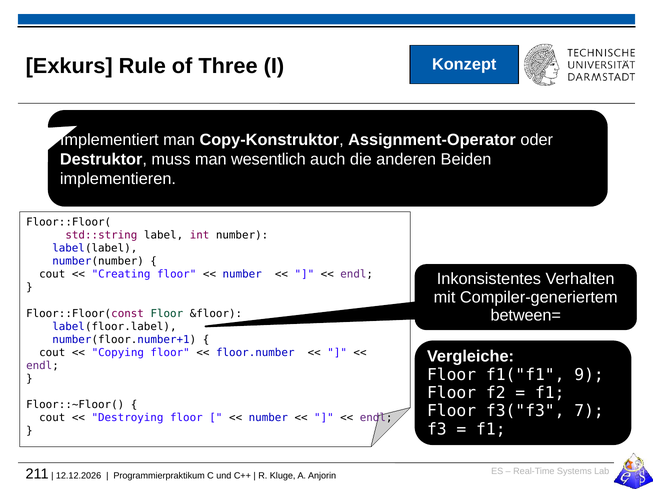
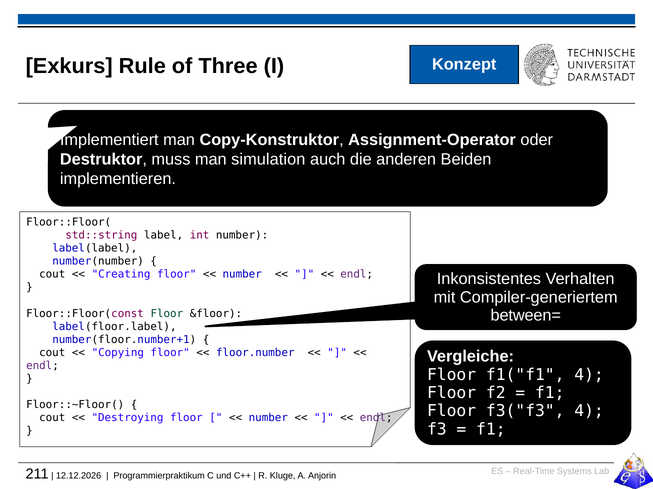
wesentlich: wesentlich -> simulation
f1("f1 9: 9 -> 4
f3("f3 7: 7 -> 4
